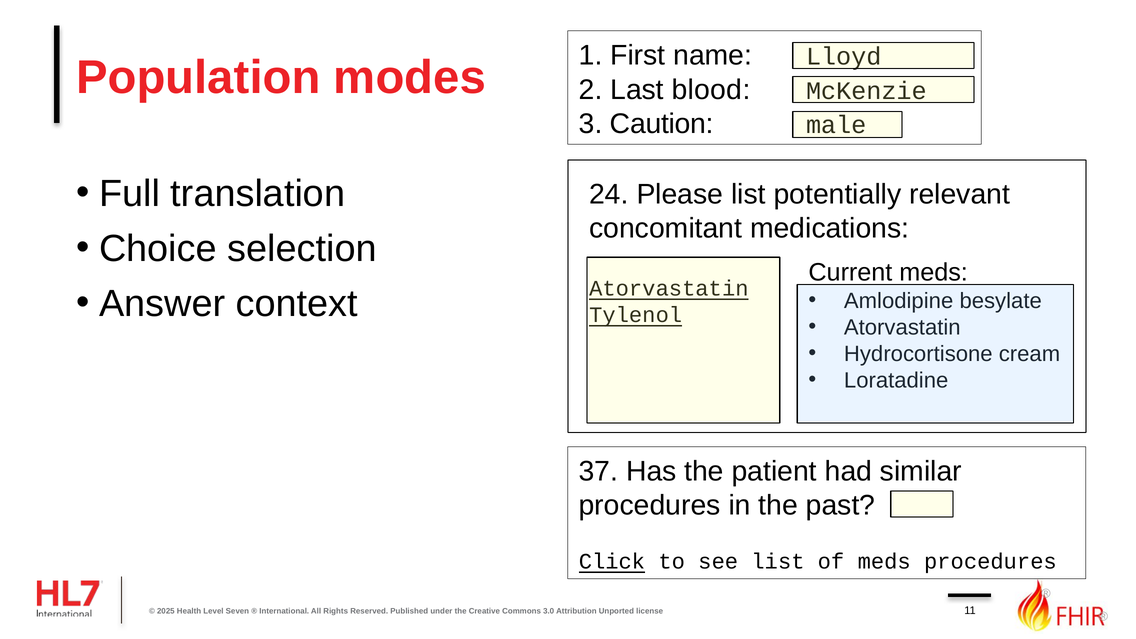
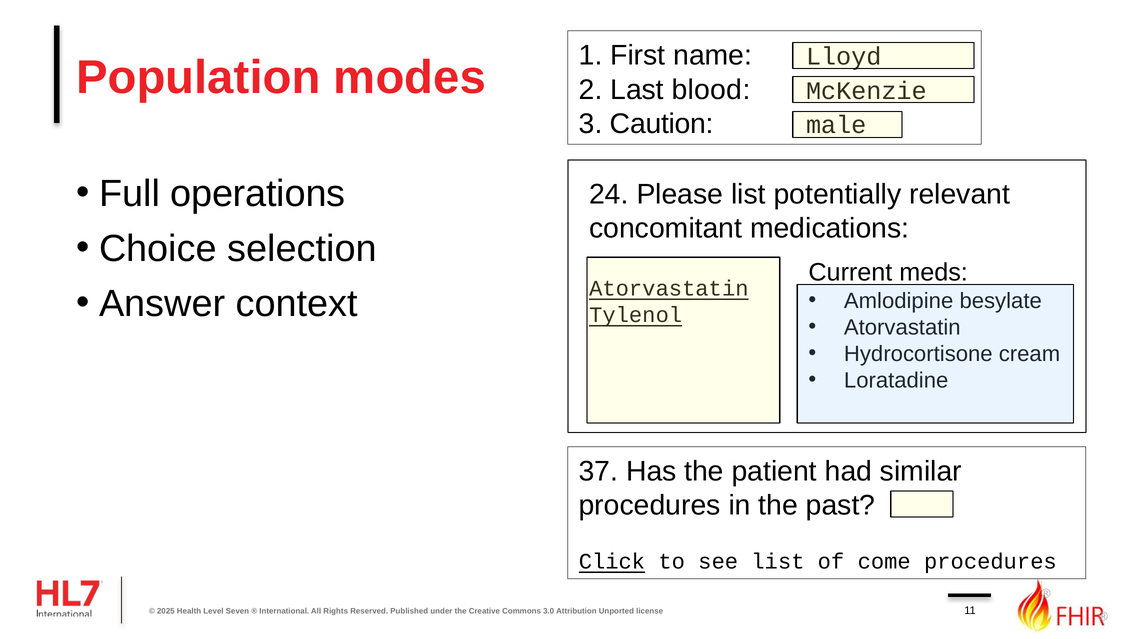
translation: translation -> operations
of meds: meds -> come
